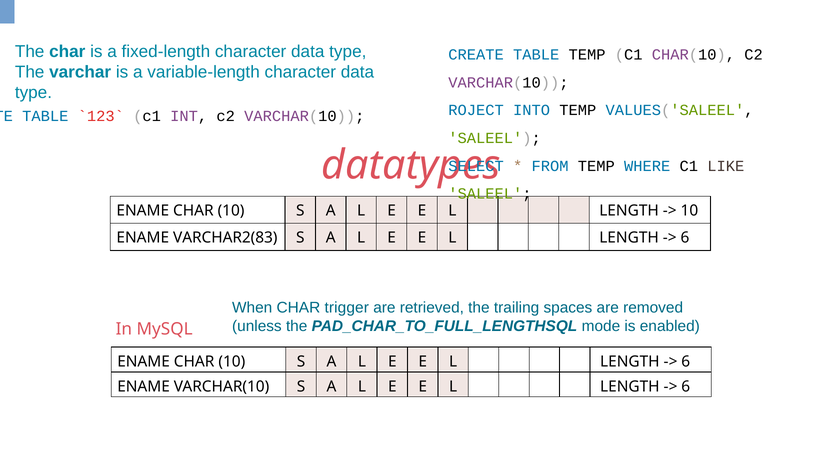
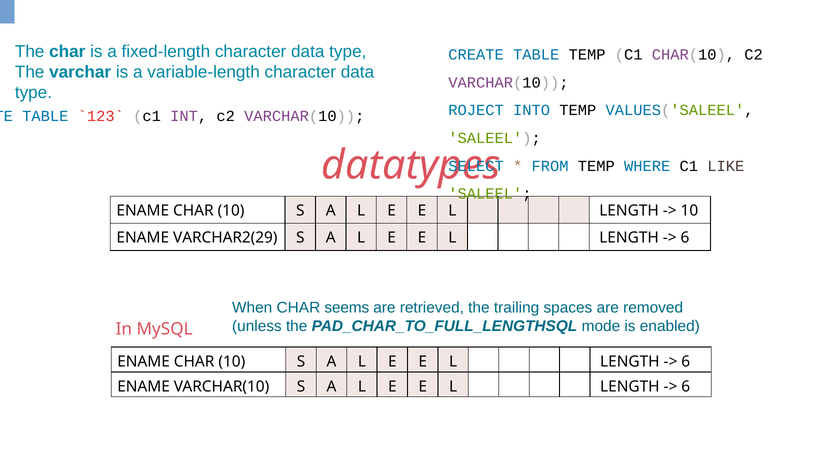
VARCHAR2(83: VARCHAR2(83 -> VARCHAR2(29
trigger: trigger -> seems
